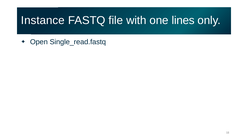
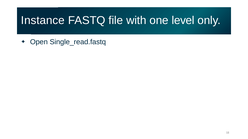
lines: lines -> level
